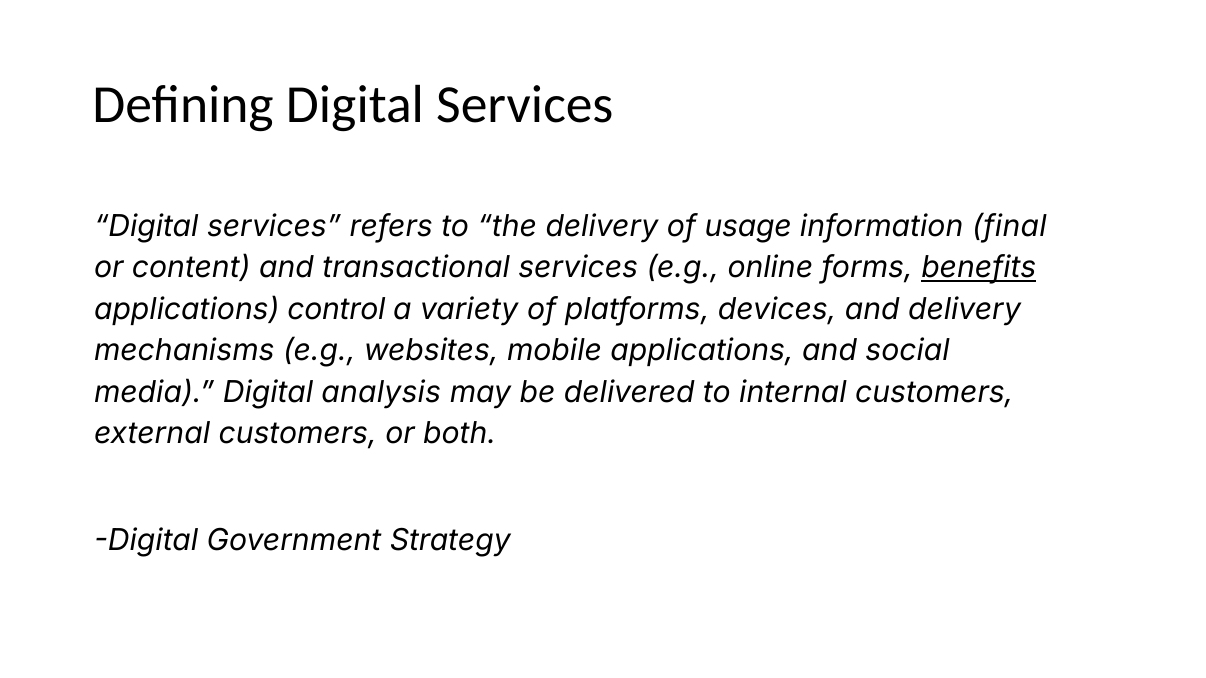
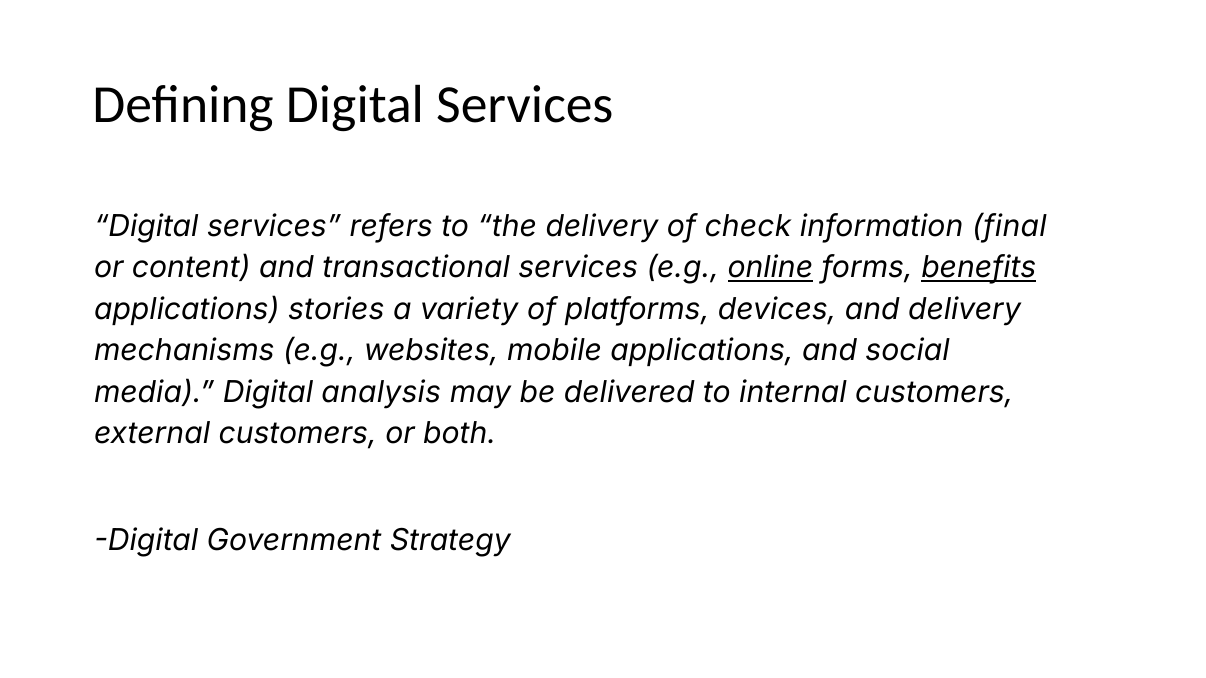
usage: usage -> check
online underline: none -> present
control: control -> stories
